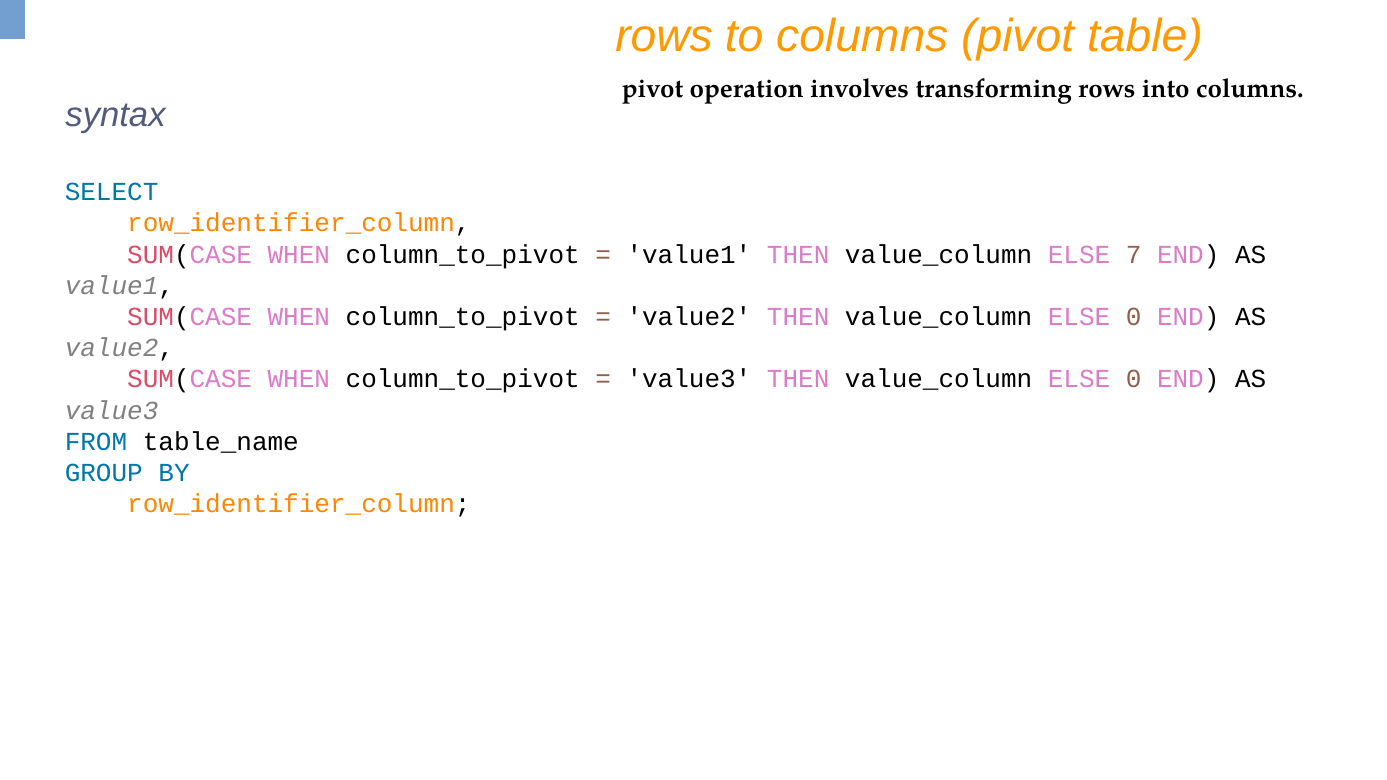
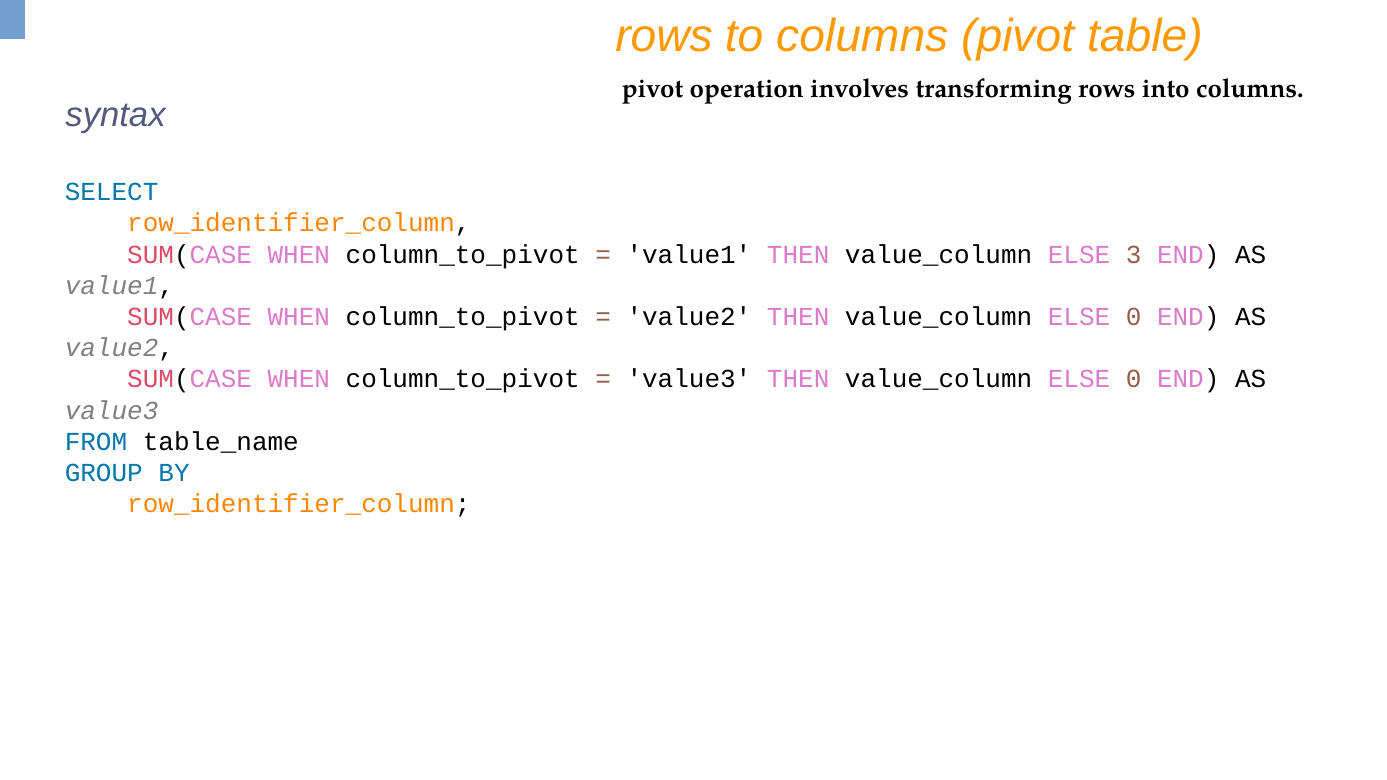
7: 7 -> 3
